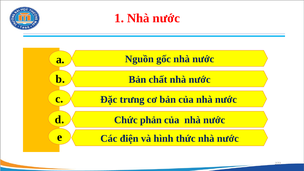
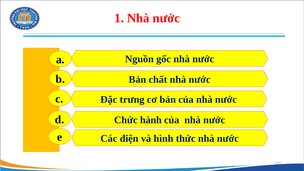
phản: phản -> hành
